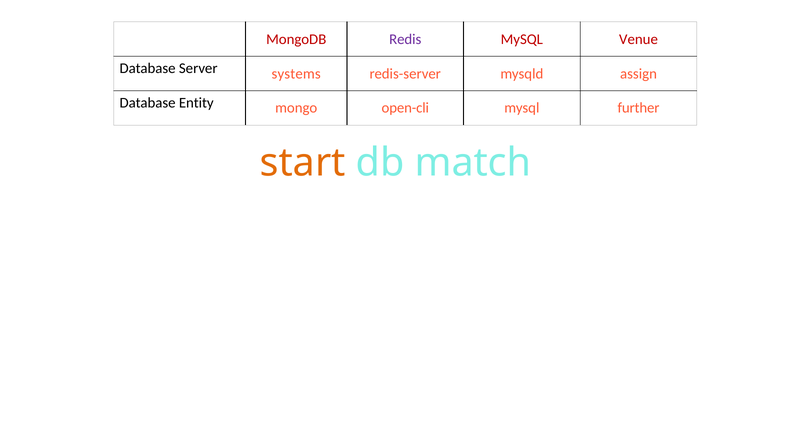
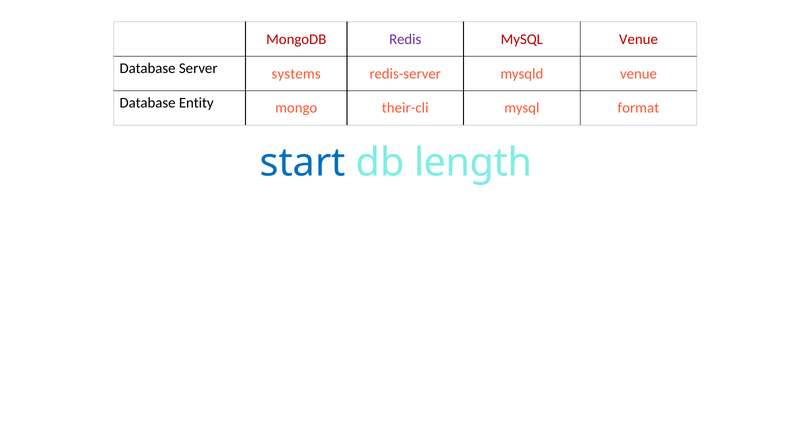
mysqld assign: assign -> venue
open-cli: open-cli -> their-cli
further: further -> format
start colour: orange -> blue
match: match -> length
